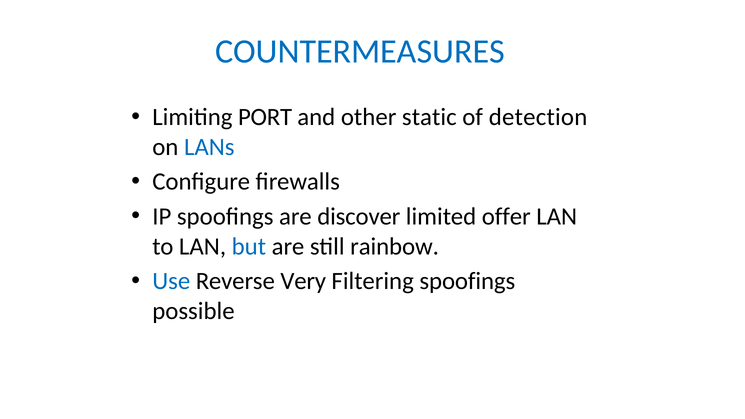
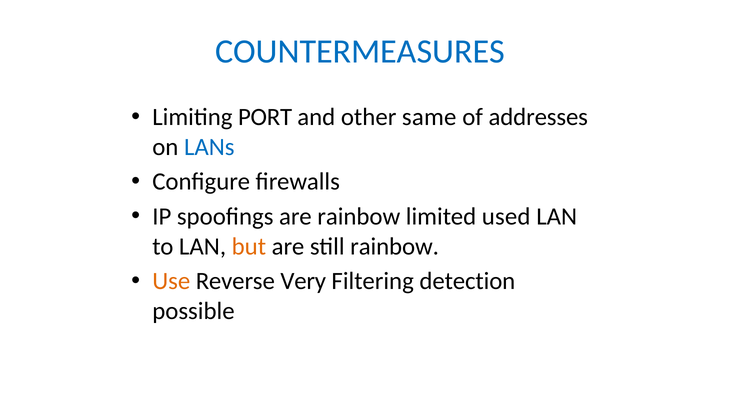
static: static -> same
detection: detection -> addresses
are discover: discover -> rainbow
offer: offer -> used
but colour: blue -> orange
Use colour: blue -> orange
Filtering spoofings: spoofings -> detection
